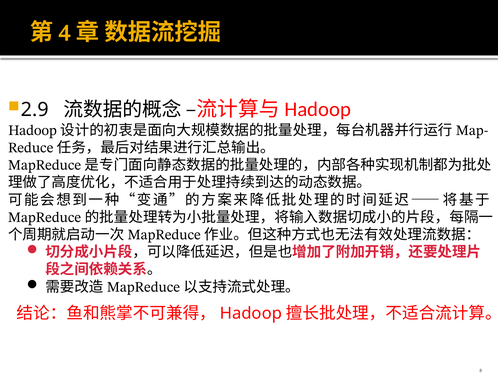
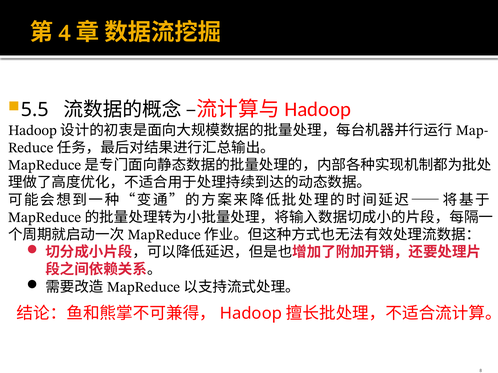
2.9: 2.9 -> 5.5
